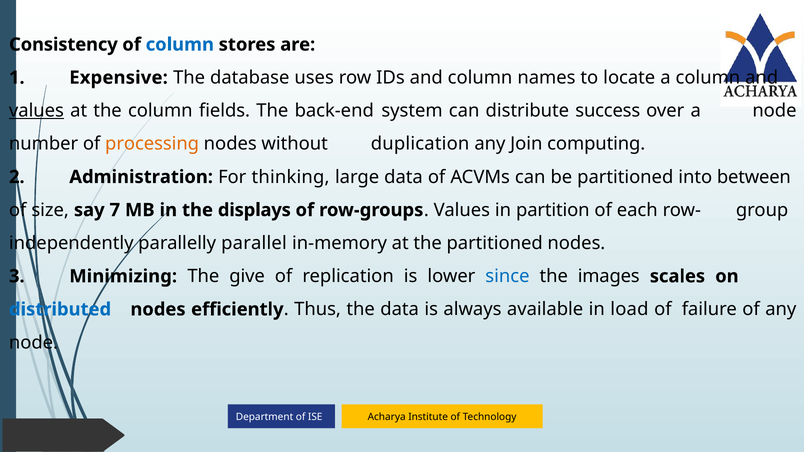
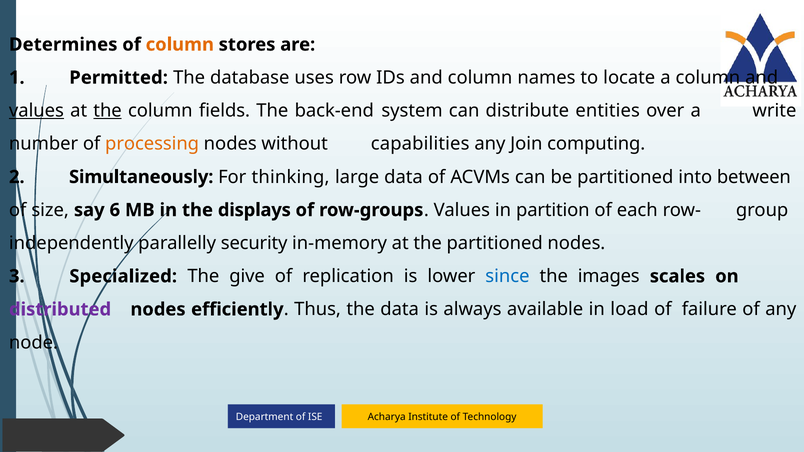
Consistency: Consistency -> Determines
column at (180, 45) colour: blue -> orange
Expensive: Expensive -> Permitted
the at (108, 111) underline: none -> present
success: success -> entities
a node: node -> write
duplication: duplication -> capabilities
Administration: Administration -> Simultaneously
7: 7 -> 6
parallel: parallel -> security
Minimizing: Minimizing -> Specialized
distributed colour: blue -> purple
